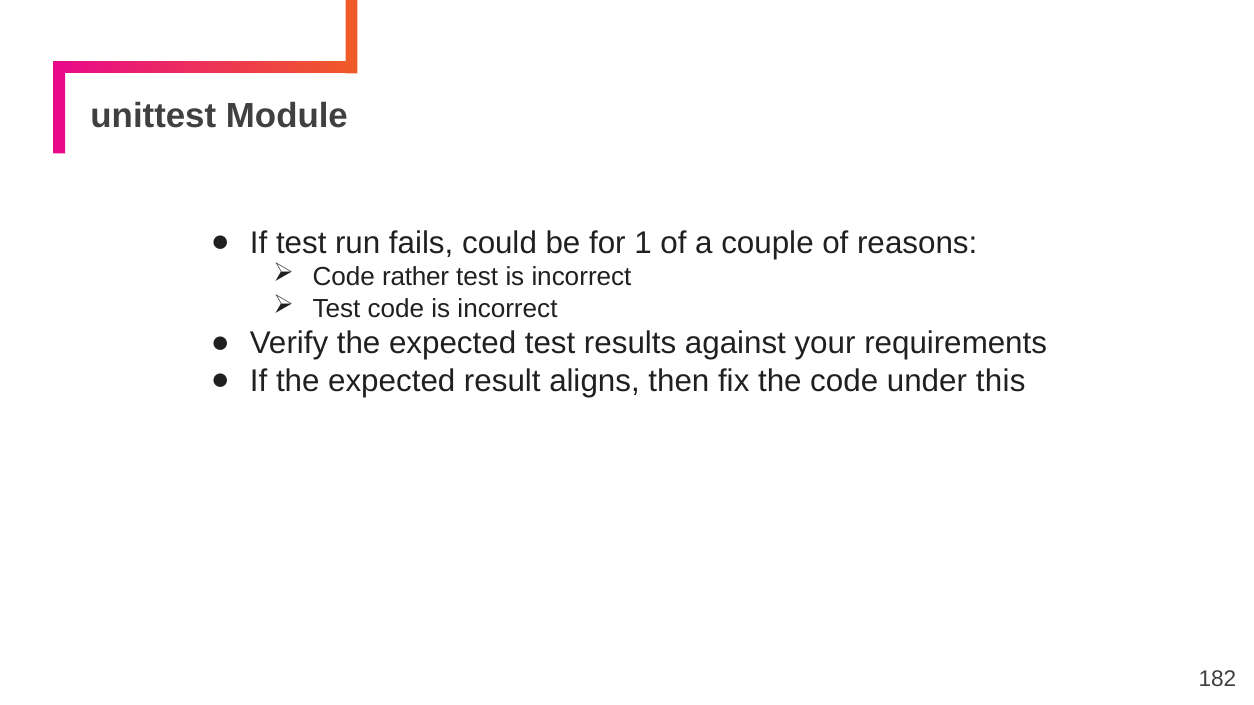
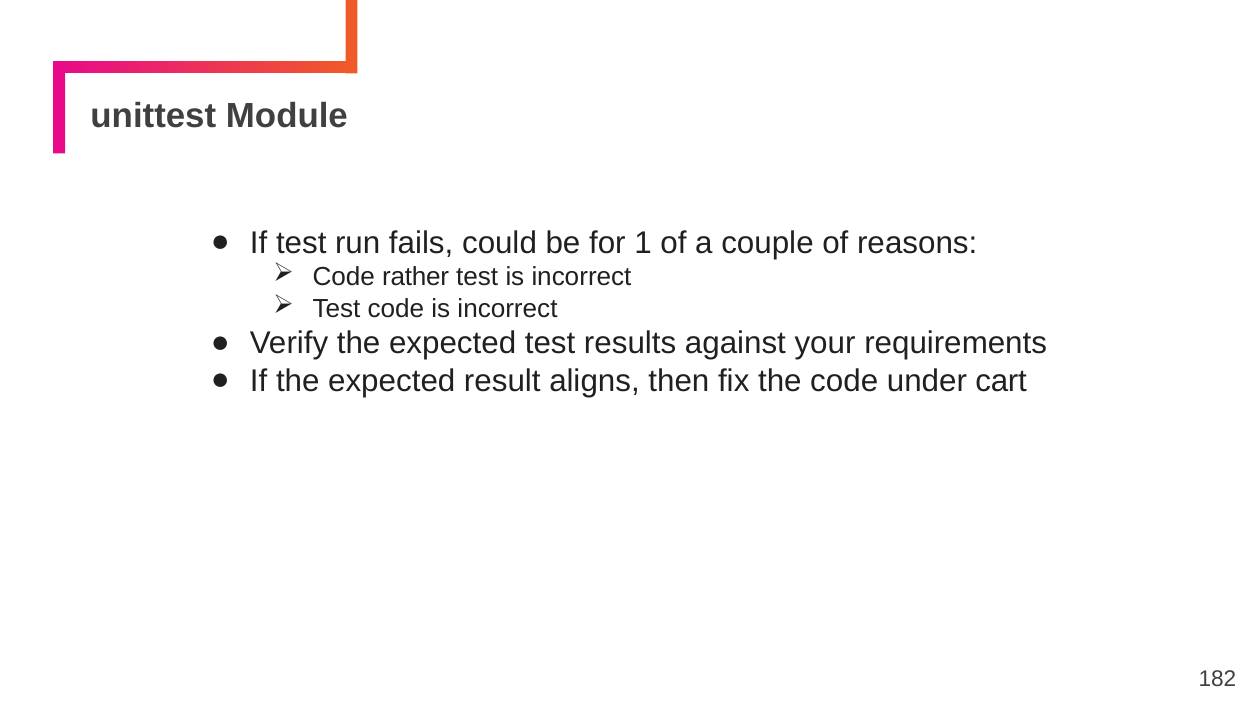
this: this -> cart
